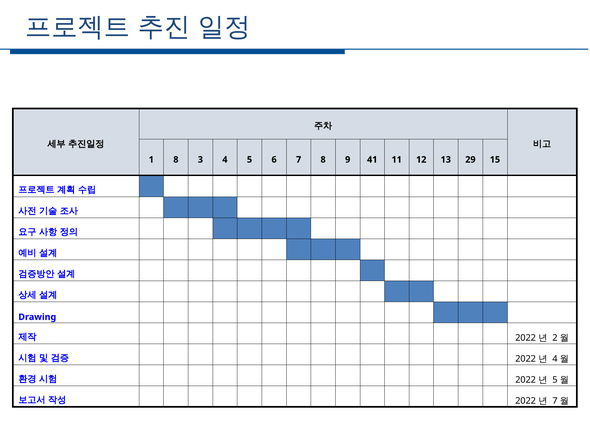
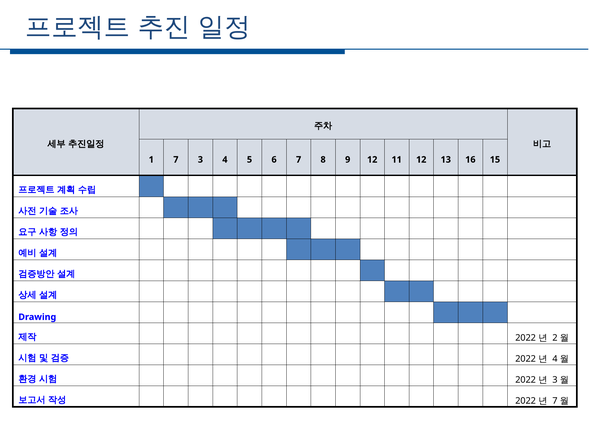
1 8: 8 -> 7
9 41: 41 -> 12
29: 29 -> 16
5 at (555, 380): 5 -> 3
